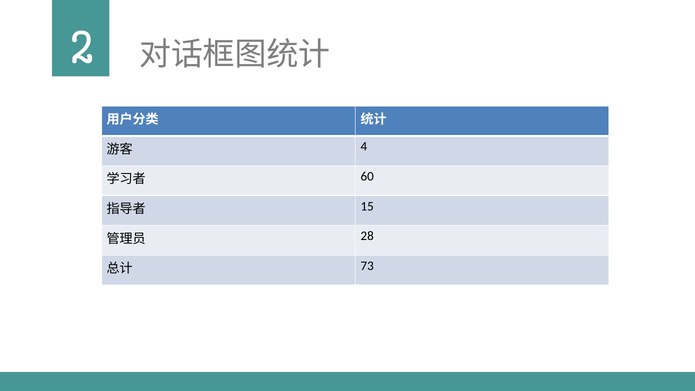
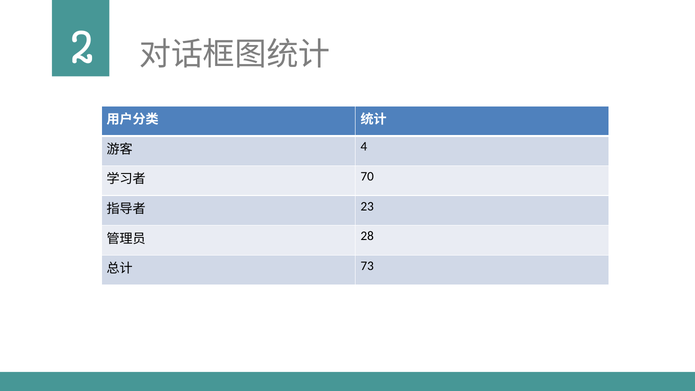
60: 60 -> 70
15: 15 -> 23
